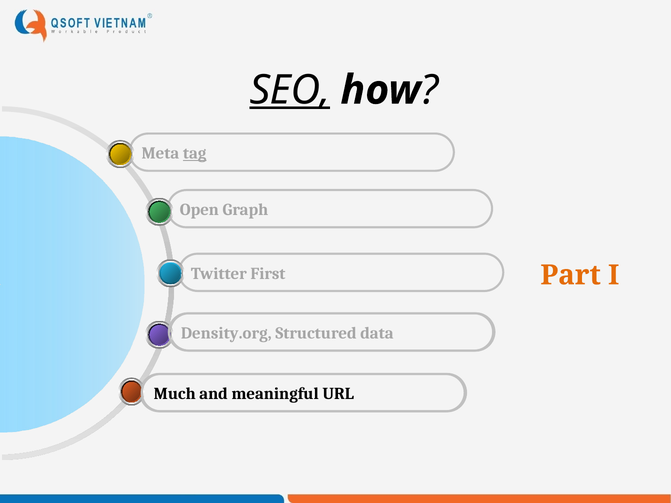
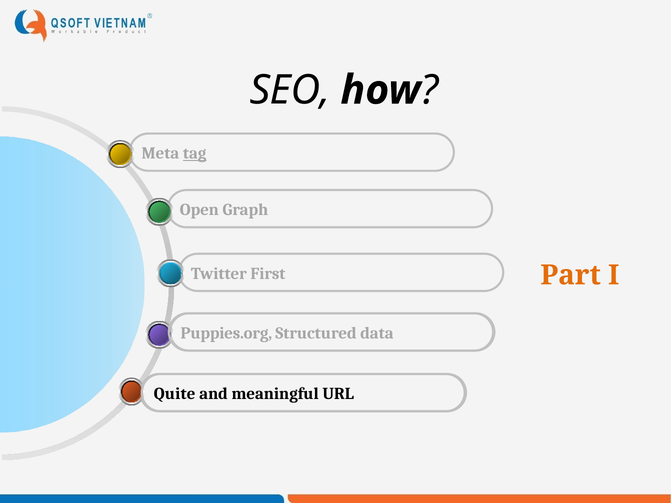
SEO underline: present -> none
Density.org: Density.org -> Puppies.org
Much: Much -> Quite
